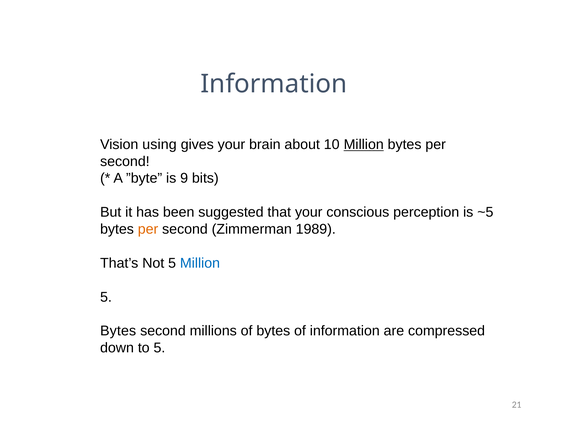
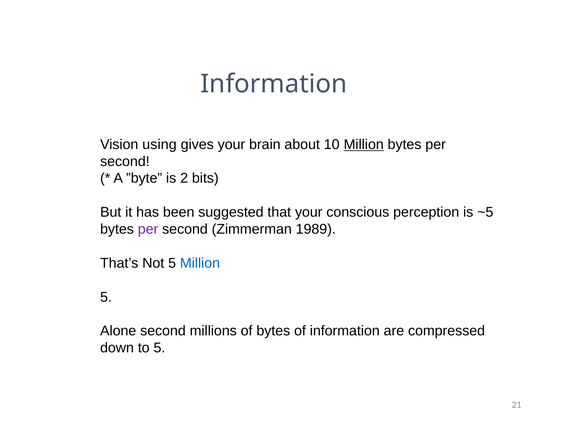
9: 9 -> 2
per at (148, 229) colour: orange -> purple
Bytes at (118, 331): Bytes -> Alone
